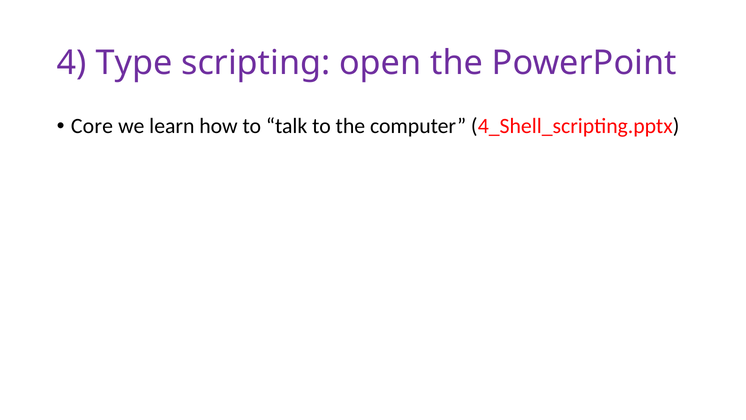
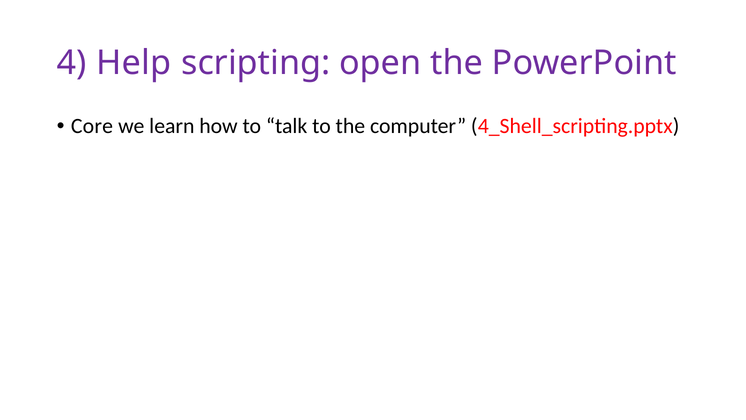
Type: Type -> Help
